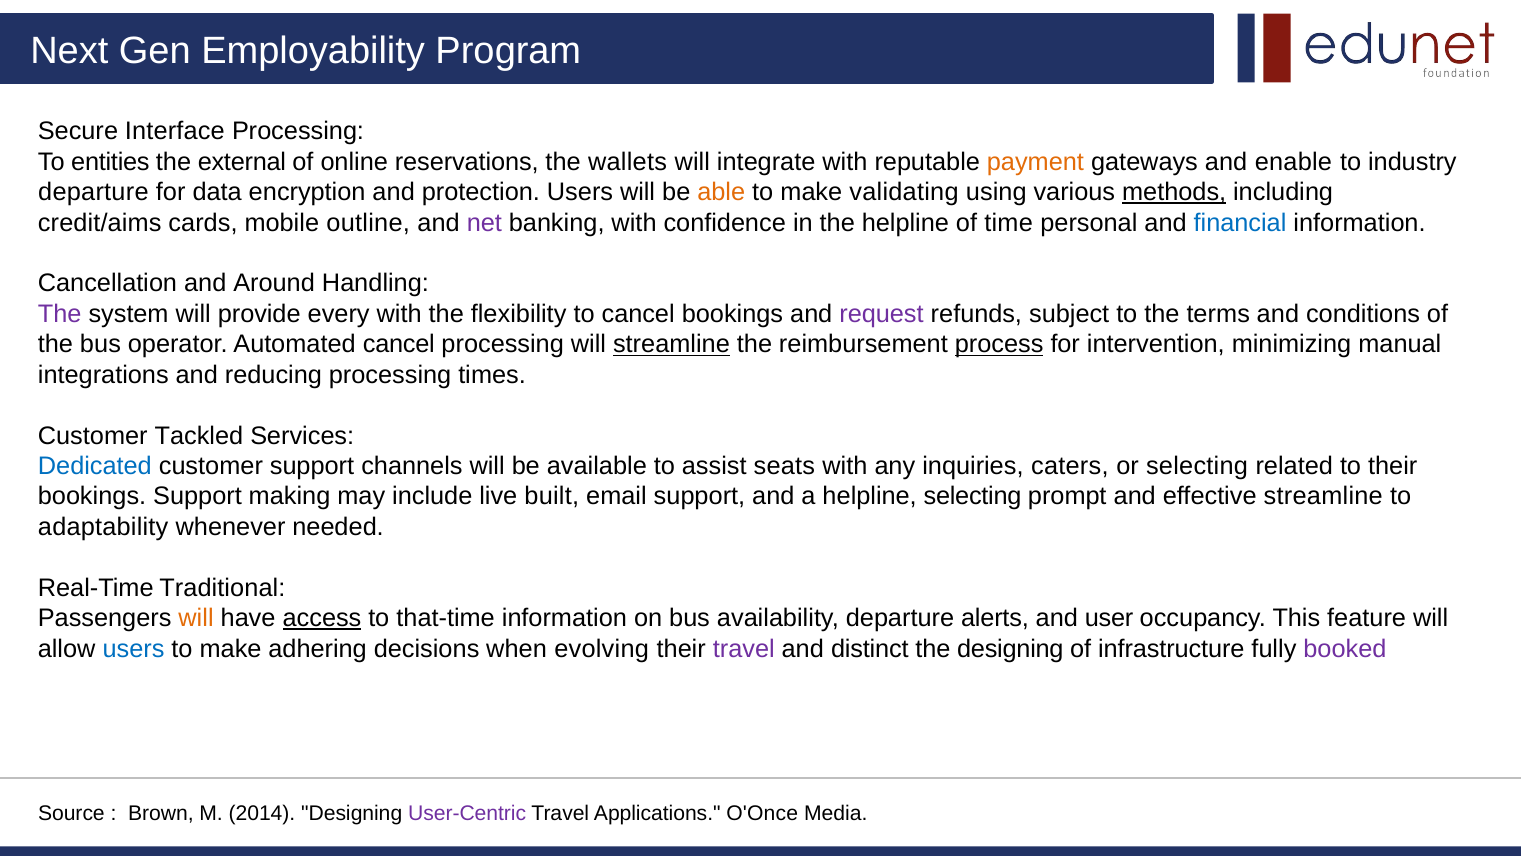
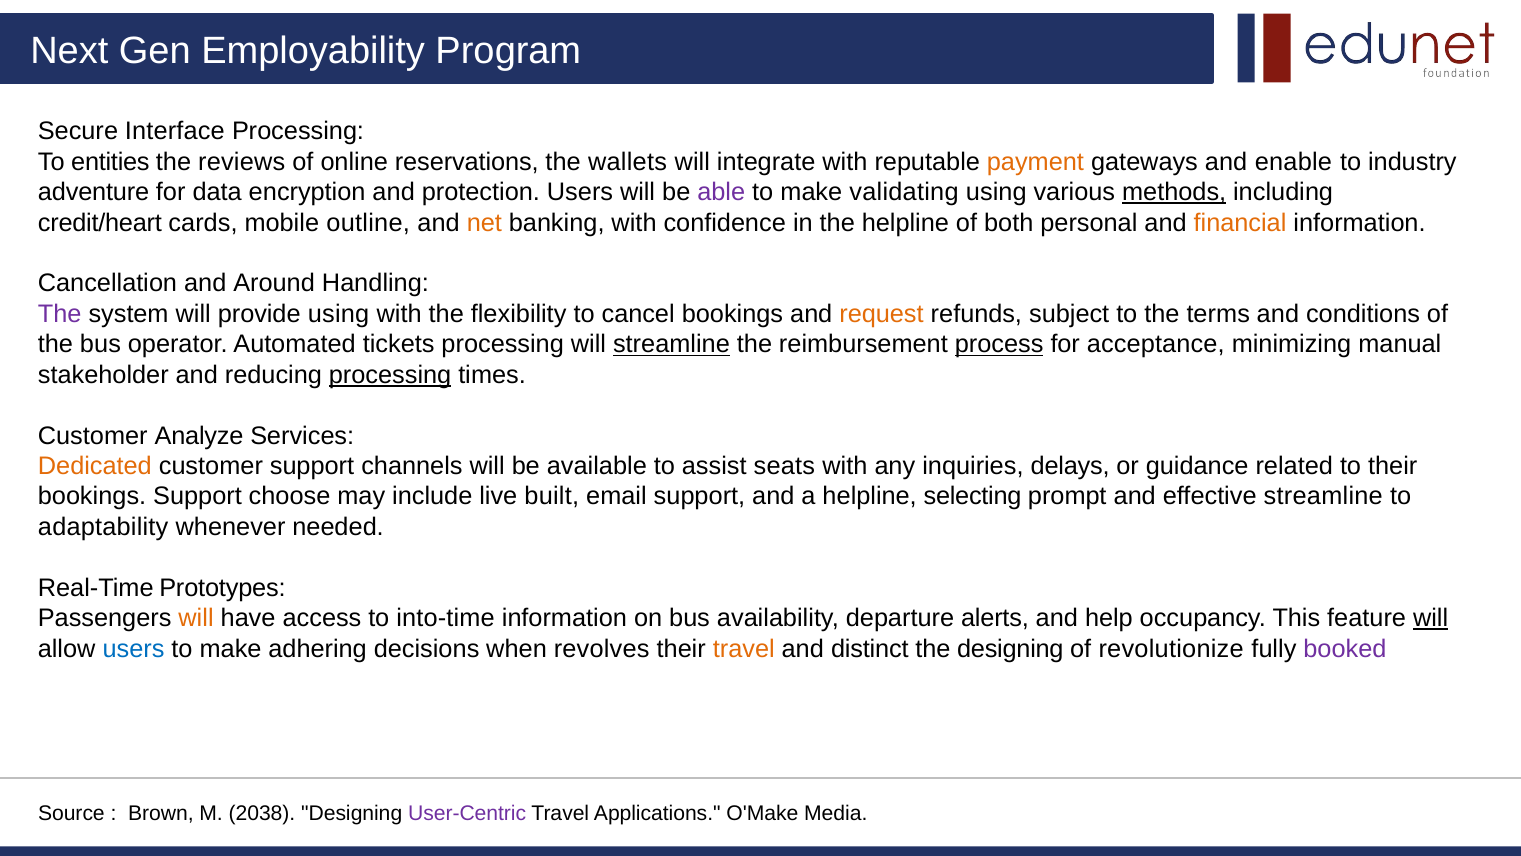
external: external -> reviews
departure at (93, 192): departure -> adventure
able colour: orange -> purple
credit/aims: credit/aims -> credit/heart
net colour: purple -> orange
time: time -> both
financial colour: blue -> orange
provide every: every -> using
request colour: purple -> orange
Automated cancel: cancel -> tickets
intervention: intervention -> acceptance
integrations: integrations -> stakeholder
processing at (390, 375) underline: none -> present
Tackled: Tackled -> Analyze
Dedicated colour: blue -> orange
caters: caters -> delays
or selecting: selecting -> guidance
making: making -> choose
Traditional: Traditional -> Prototypes
access underline: present -> none
that-time: that-time -> into-time
user: user -> help
will at (1431, 618) underline: none -> present
evolving: evolving -> revolves
travel at (744, 648) colour: purple -> orange
infrastructure: infrastructure -> revolutionize
2014: 2014 -> 2038
O'Once: O'Once -> O'Make
